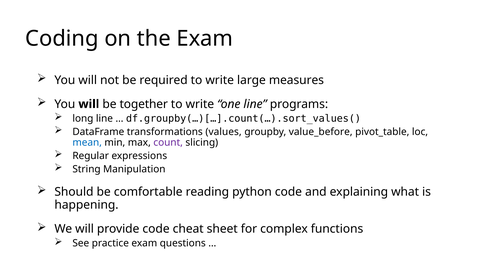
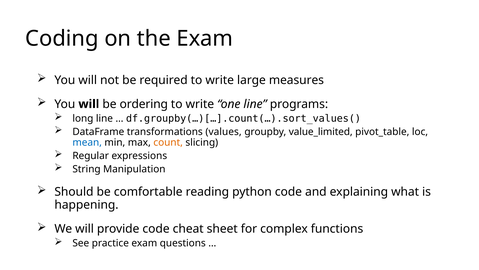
together: together -> ordering
value_before: value_before -> value_limited
count colour: purple -> orange
